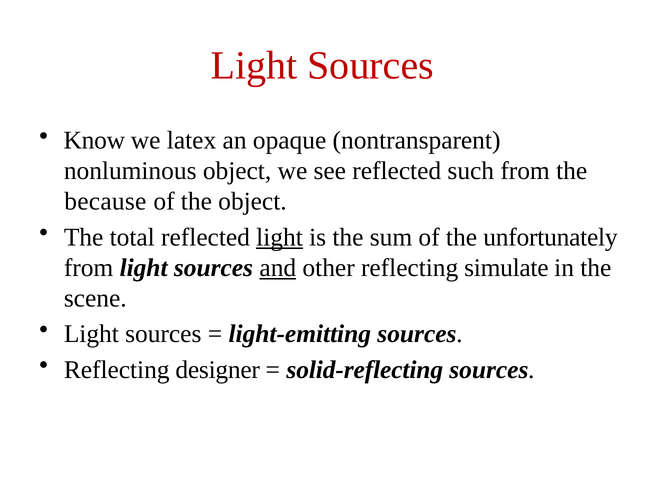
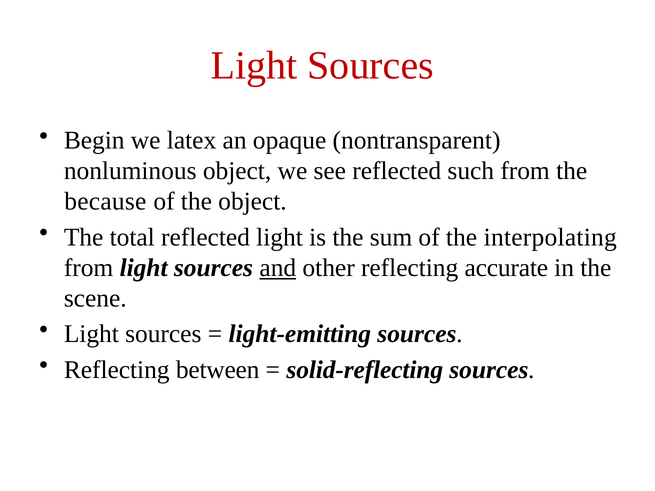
Know: Know -> Begin
light at (280, 237) underline: present -> none
unfortunately: unfortunately -> interpolating
simulate: simulate -> accurate
designer: designer -> between
